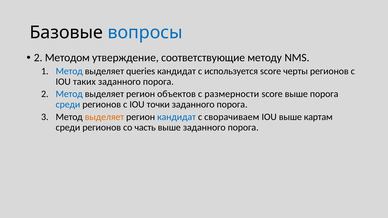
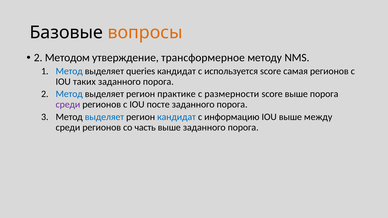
вопросы colour: blue -> orange
соответствующие: соответствующие -> трансформерное
черты: черты -> самая
объектов: объектов -> практике
среди at (68, 105) colour: blue -> purple
точки: точки -> посте
выделяет at (104, 117) colour: orange -> blue
сворачиваем: сворачиваем -> информацию
картам: картам -> между
